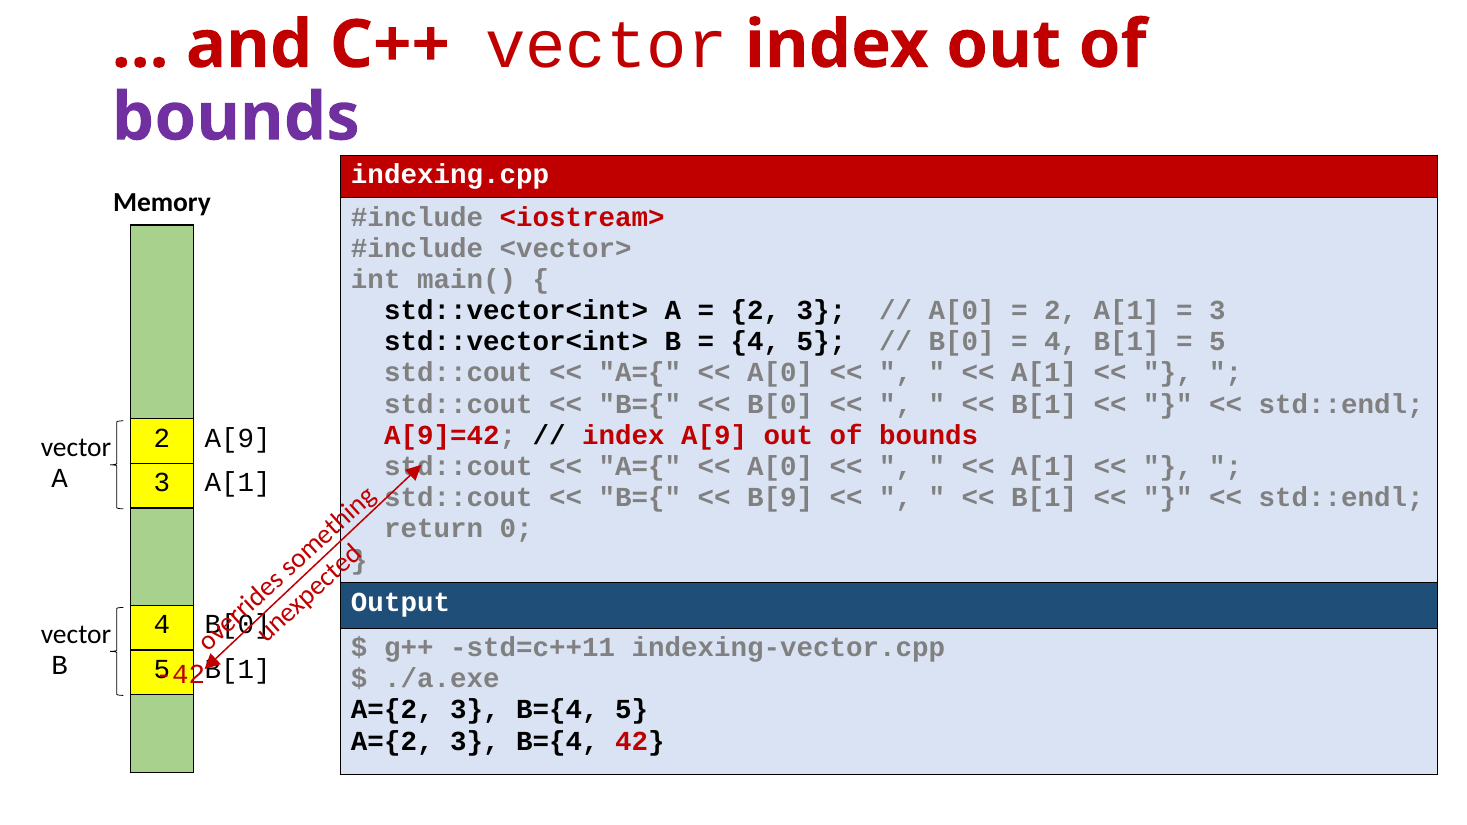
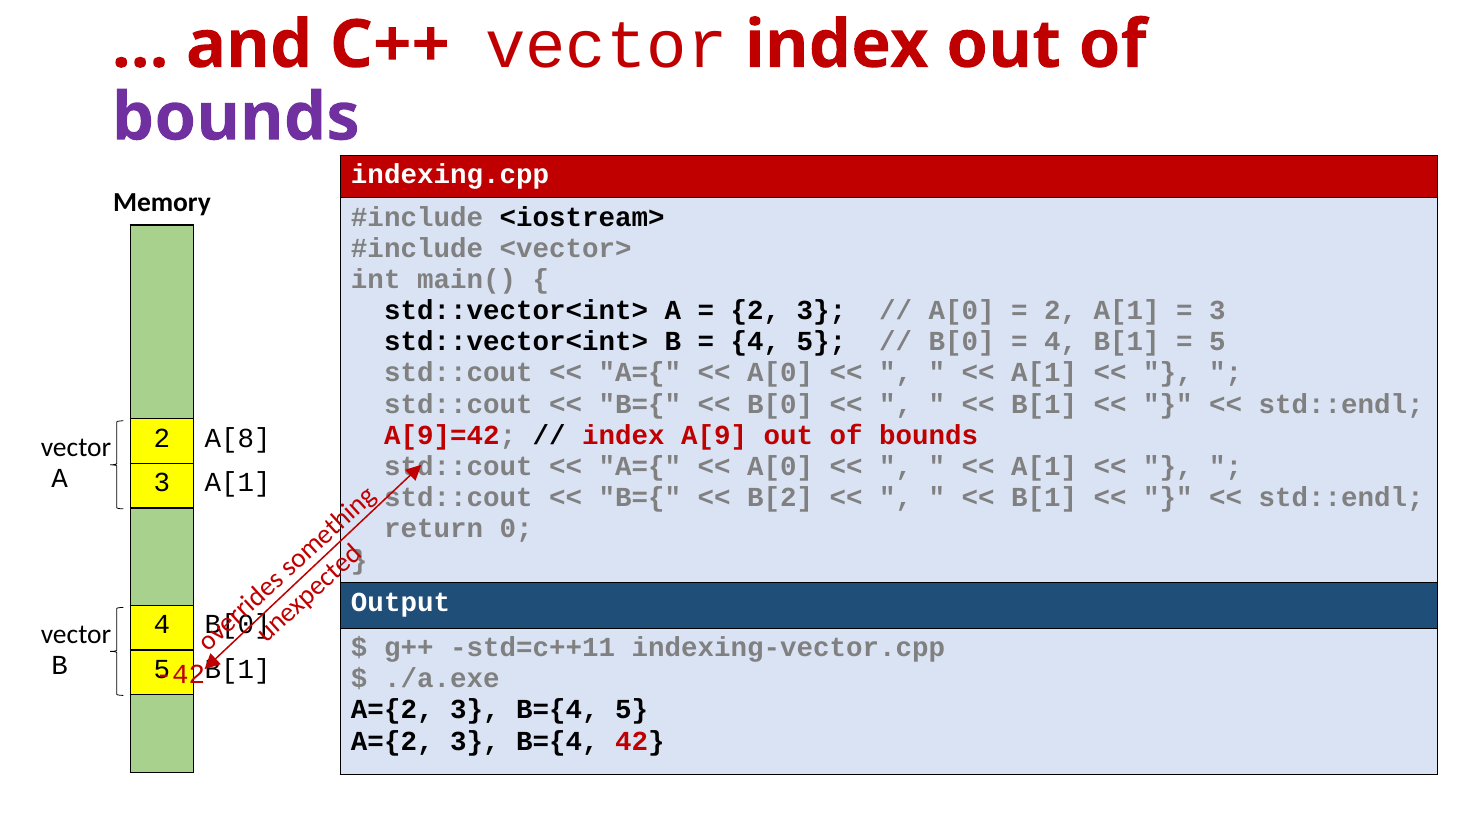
<iostream> colour: red -> black
2 A[9: A[9 -> A[8
B[9: B[9 -> B[2
